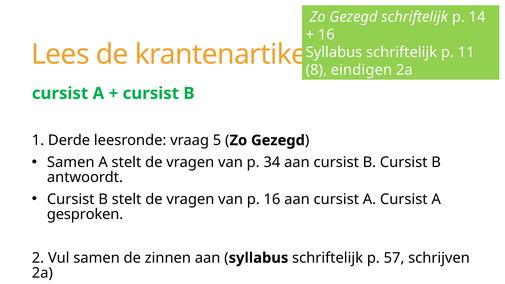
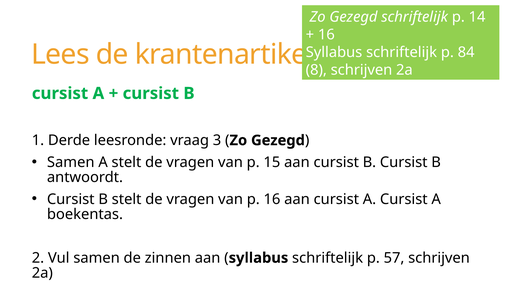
11: 11 -> 84
eindigen at (361, 70): eindigen -> schrijven
5: 5 -> 3
34: 34 -> 15
gesproken: gesproken -> boekentas
